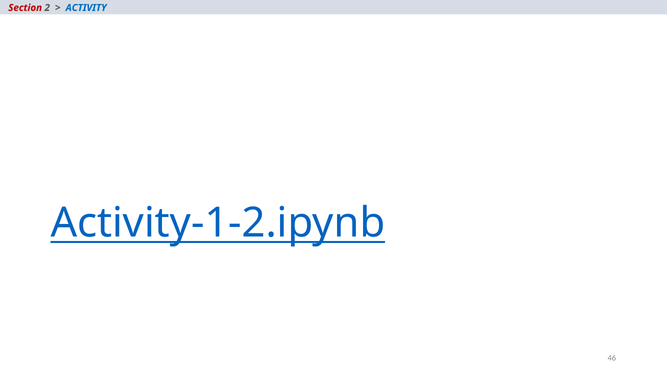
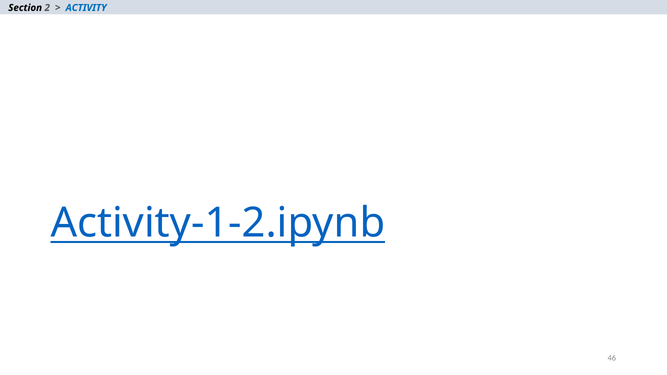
Section colour: red -> black
